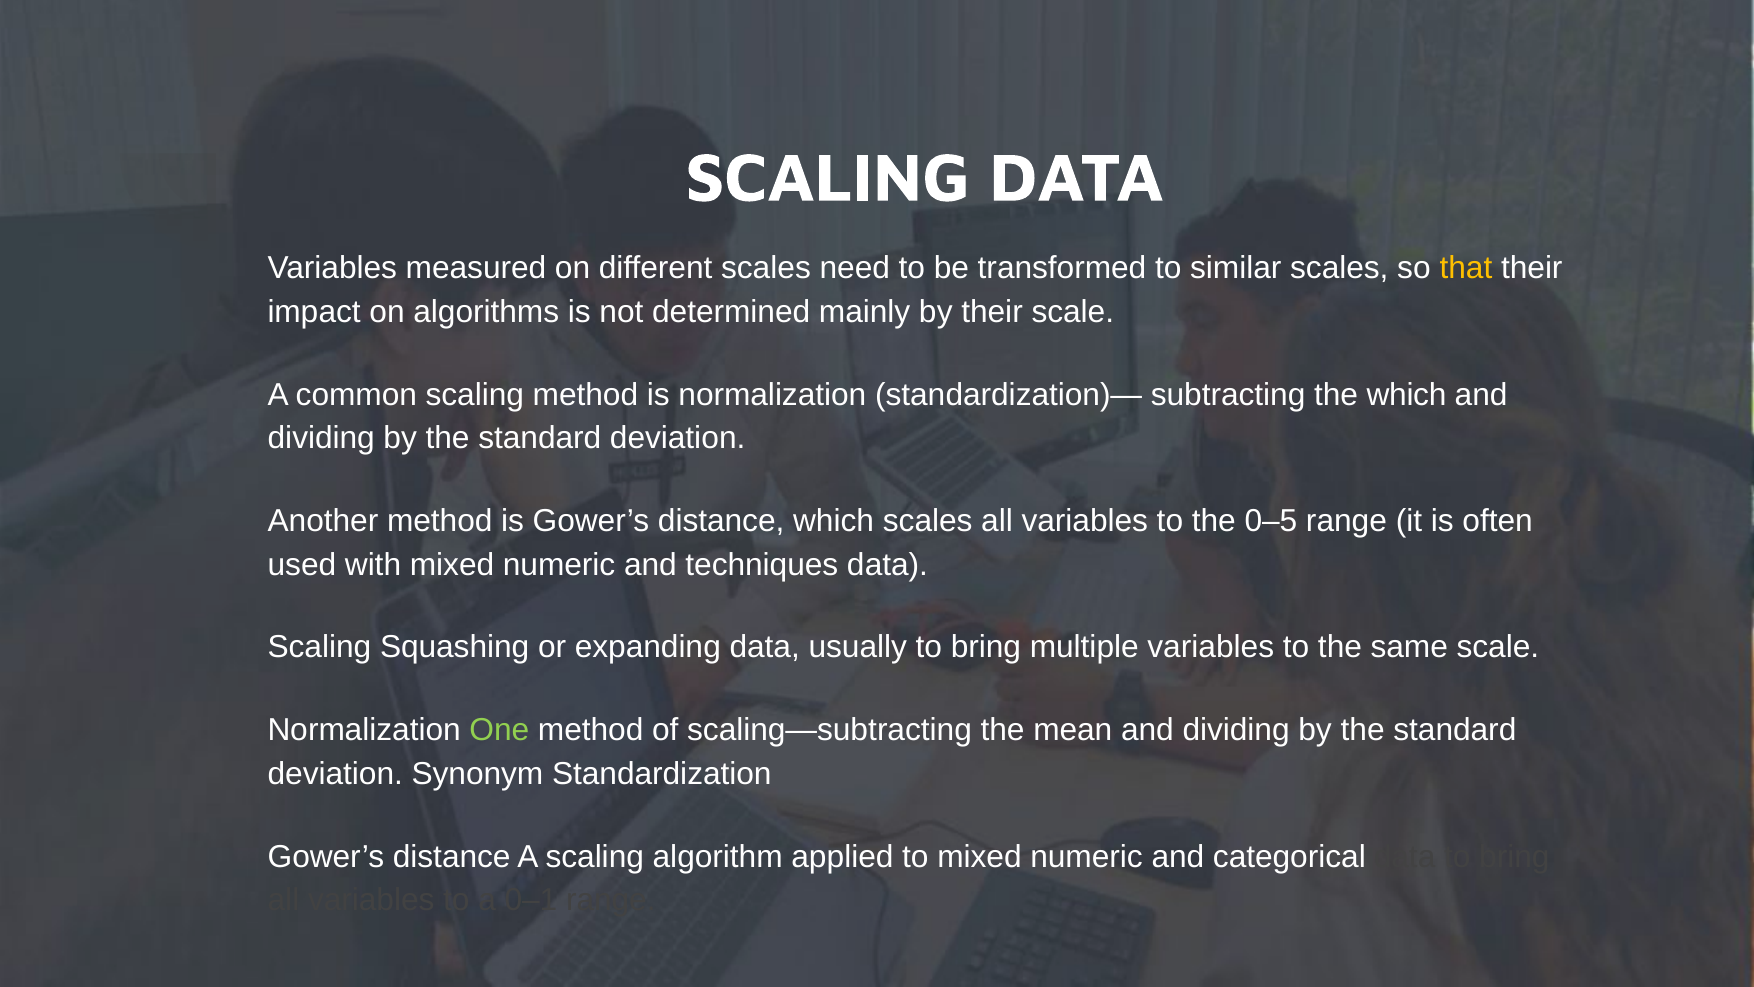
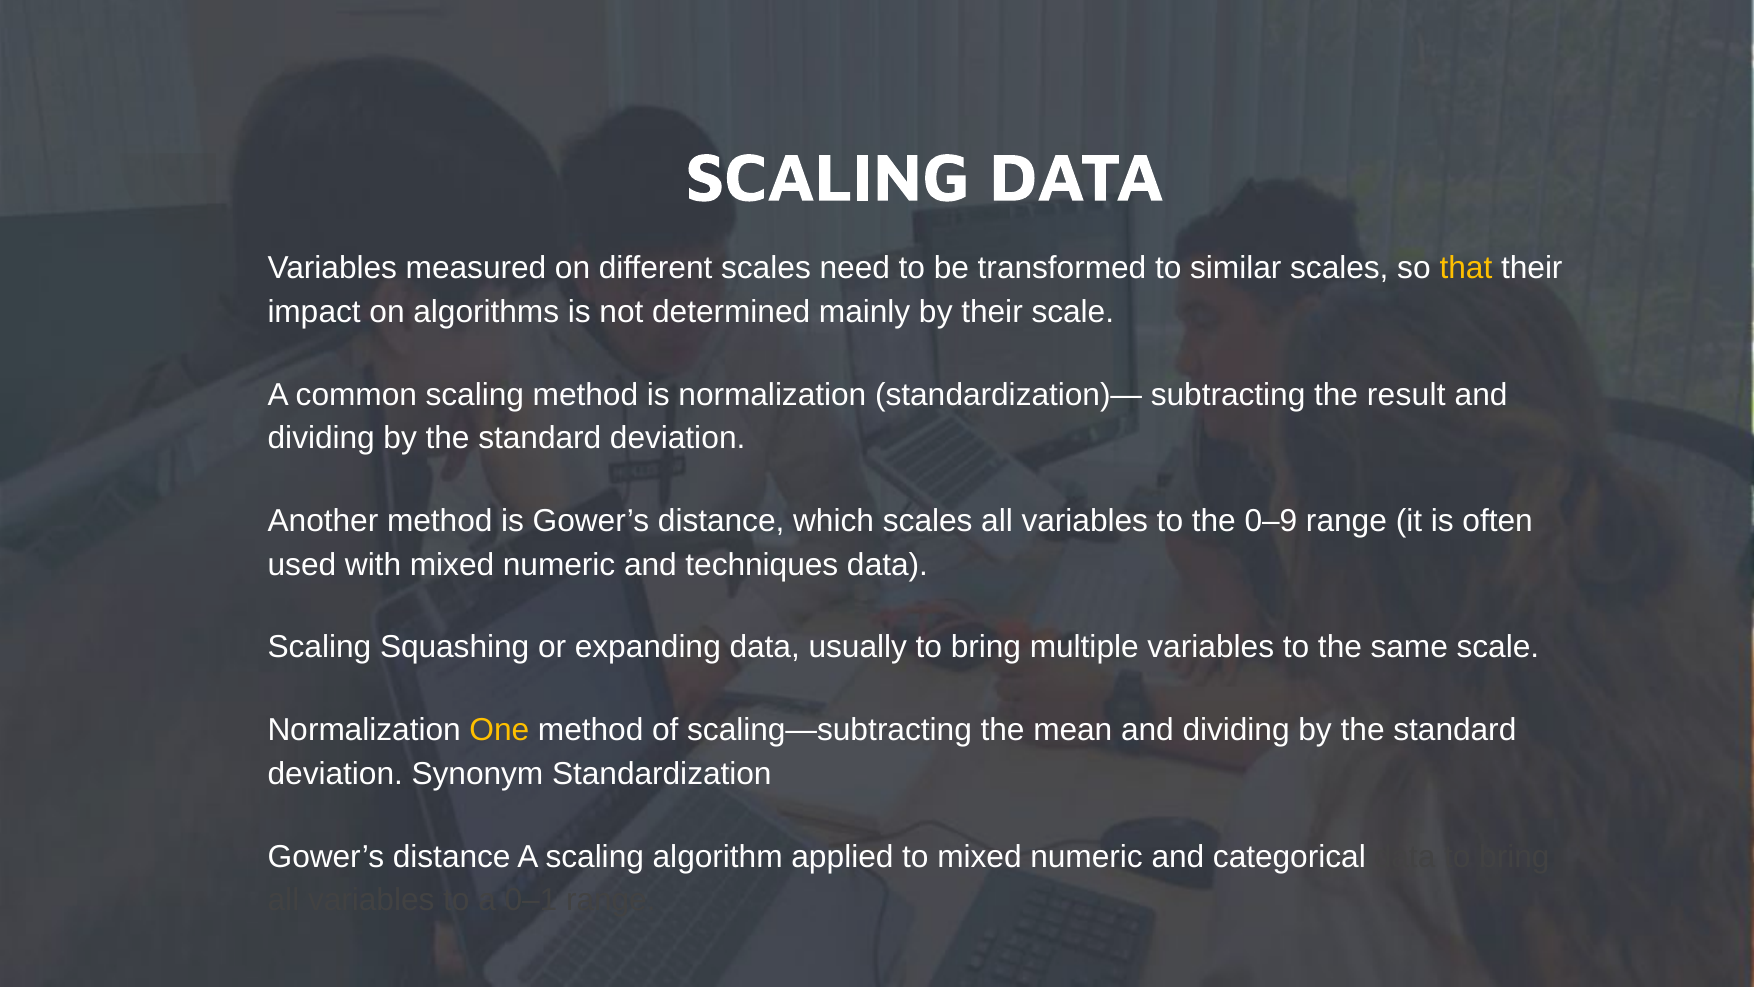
the which: which -> result
0–5: 0–5 -> 0–9
One colour: light green -> yellow
